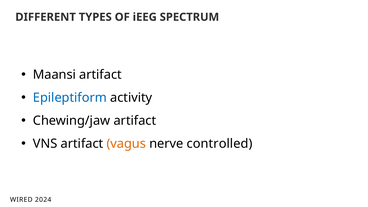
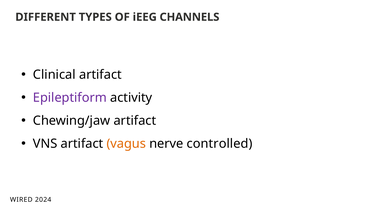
SPECTRUM: SPECTRUM -> CHANNELS
Maansi: Maansi -> Clinical
Epileptiform colour: blue -> purple
